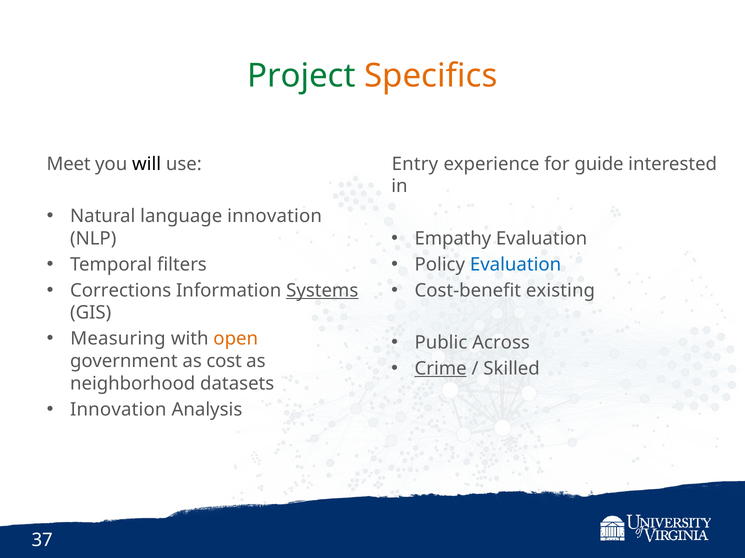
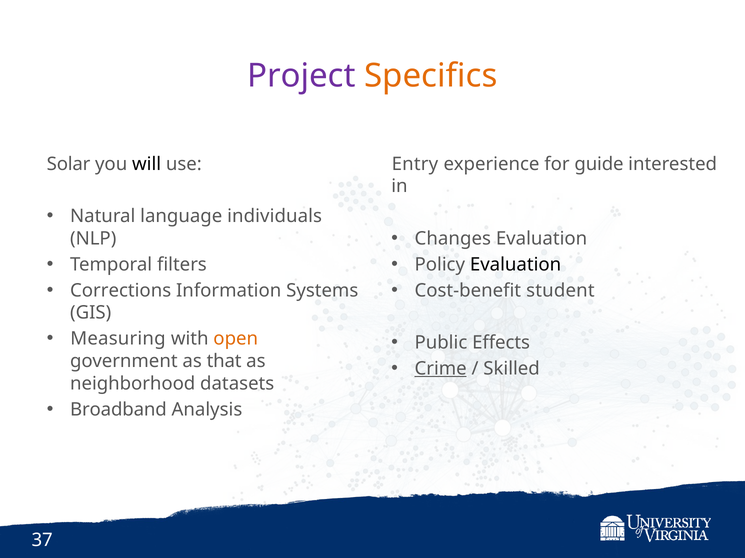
Project colour: green -> purple
Meet: Meet -> Solar
language innovation: innovation -> individuals
Empathy: Empathy -> Changes
Evaluation at (516, 265) colour: blue -> black
Systems underline: present -> none
existing: existing -> student
Across: Across -> Effects
cost: cost -> that
Innovation at (118, 410): Innovation -> Broadband
